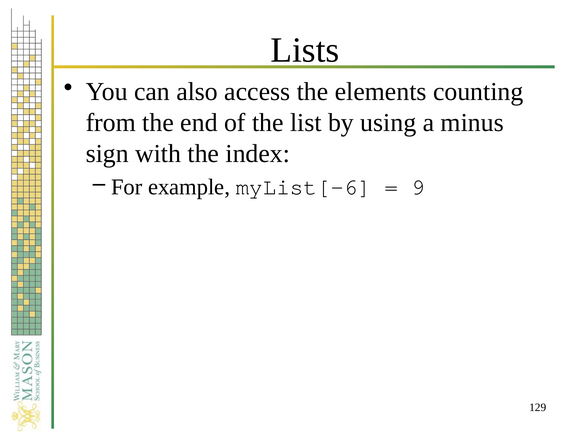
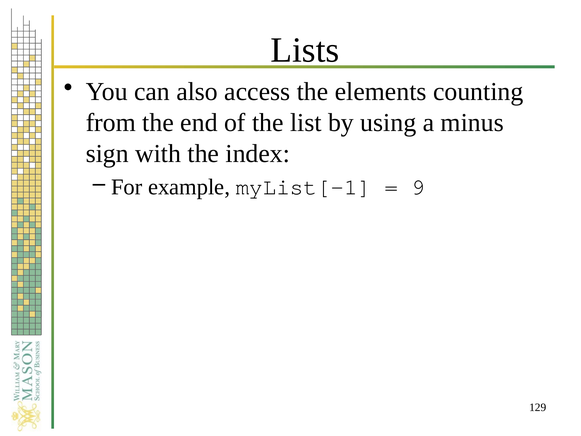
myList[-6: myList[-6 -> myList[-1
